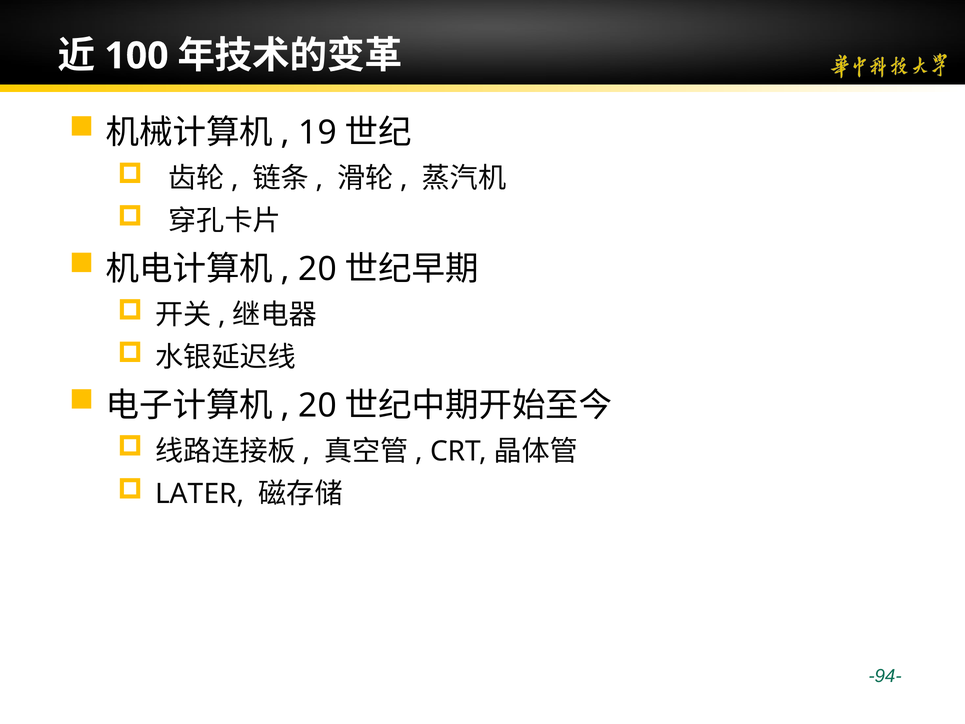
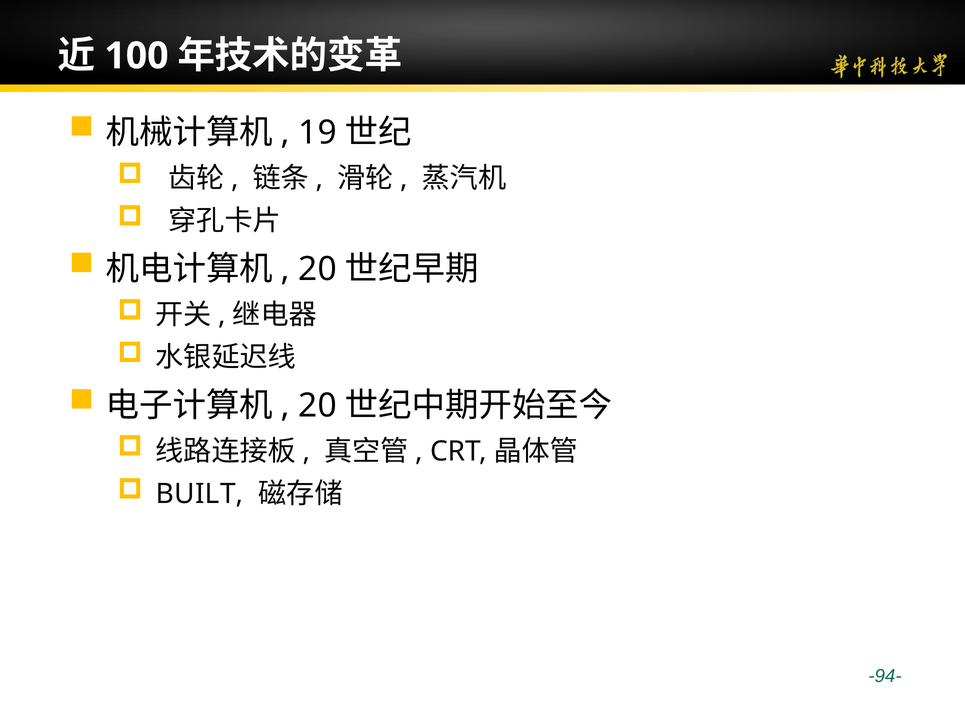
LATER: LATER -> BUILT
